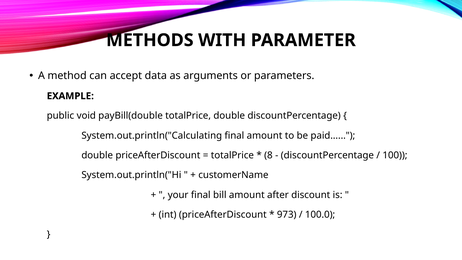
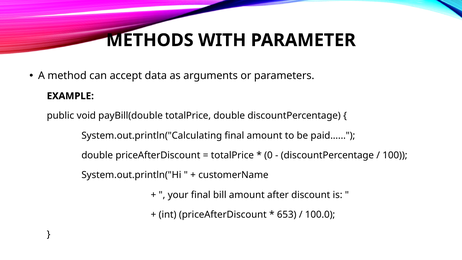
8: 8 -> 0
973: 973 -> 653
